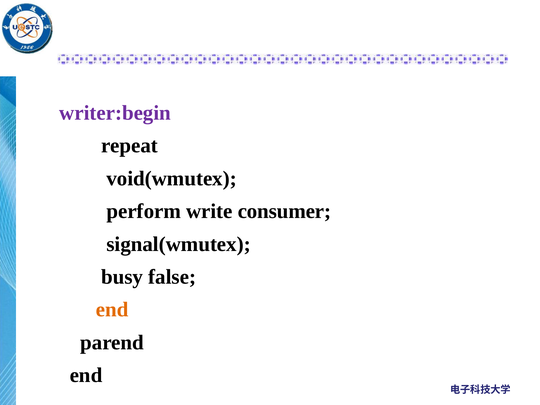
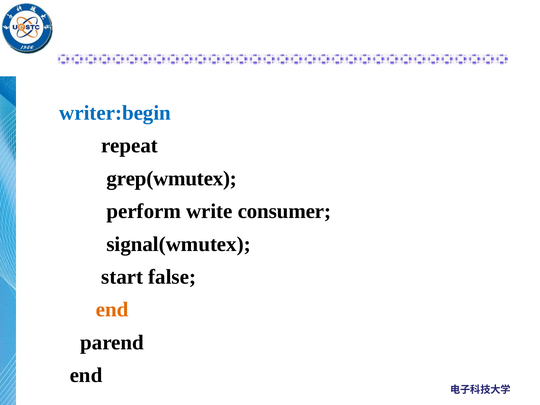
writer:begin colour: purple -> blue
void(wmutex: void(wmutex -> grep(wmutex
busy: busy -> start
